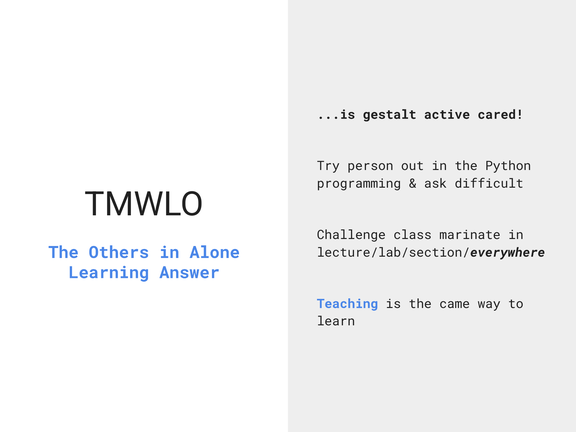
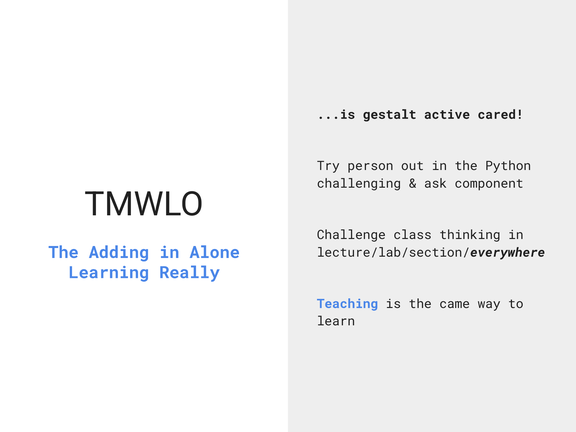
programming: programming -> challenging
difficult: difficult -> component
marinate: marinate -> thinking
Others: Others -> Adding
Answer: Answer -> Really
